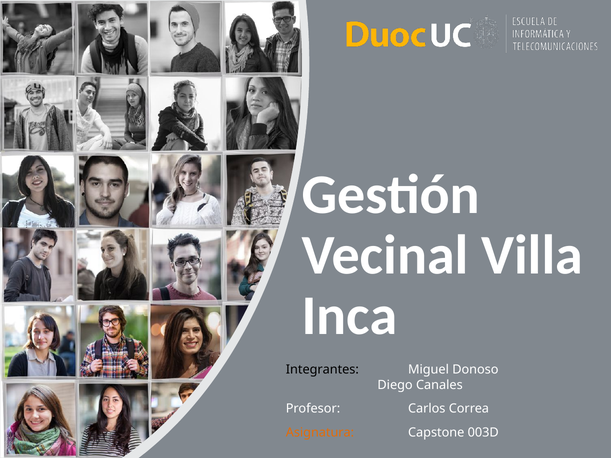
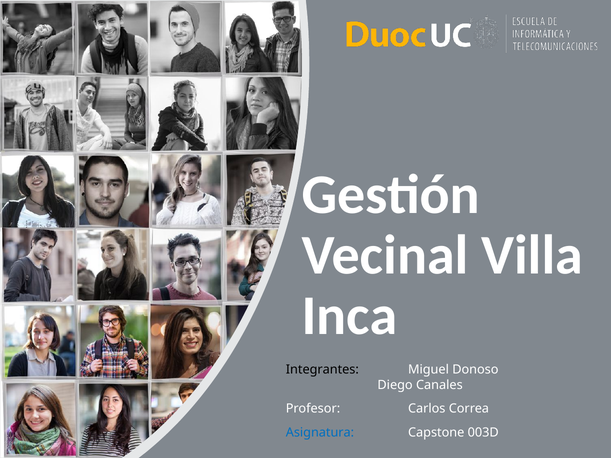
Asignatura colour: orange -> blue
